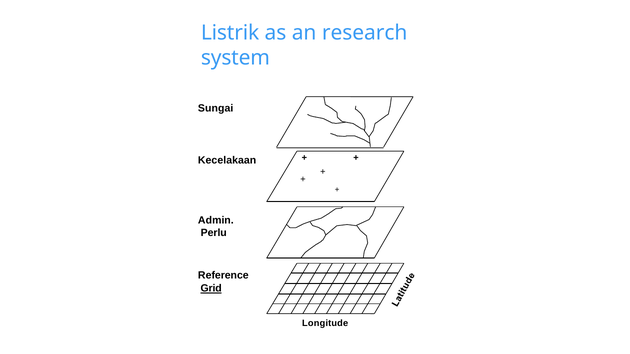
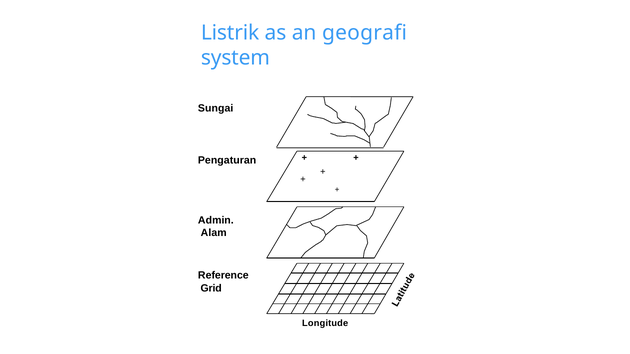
research: research -> geografi
Kecelakaan: Kecelakaan -> Pengaturan
Perlu: Perlu -> Alam
Grid underline: present -> none
